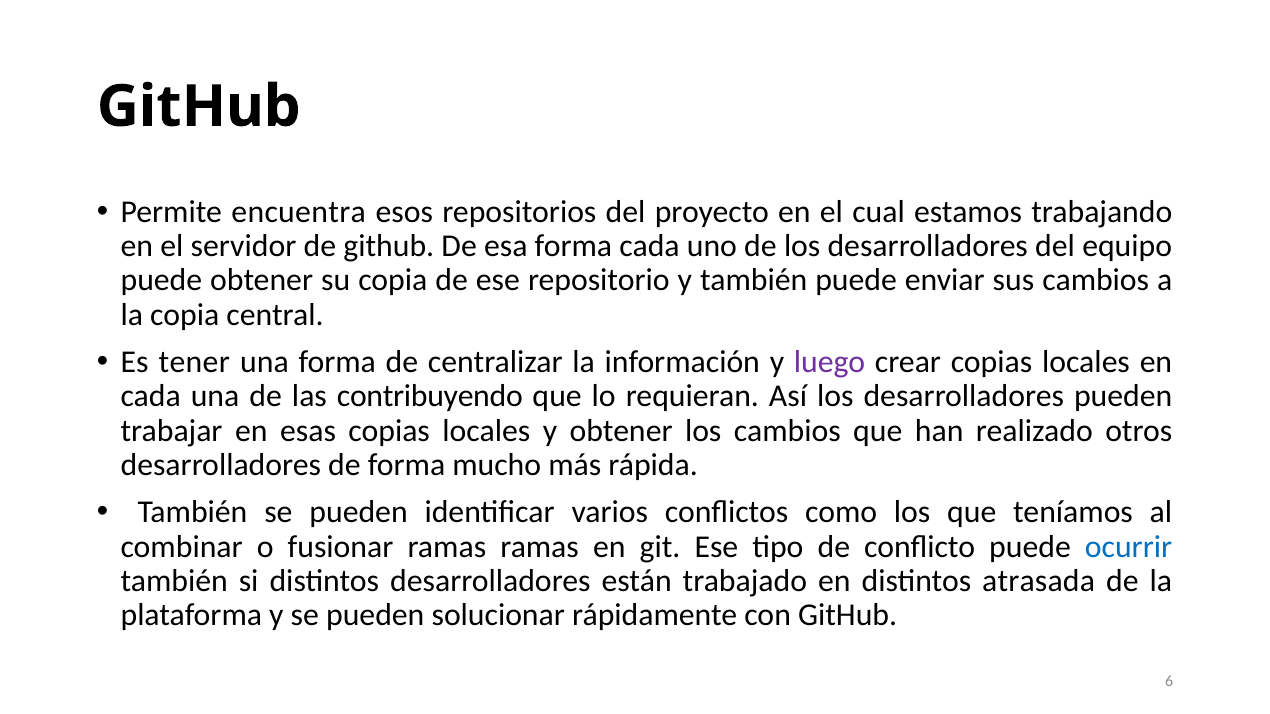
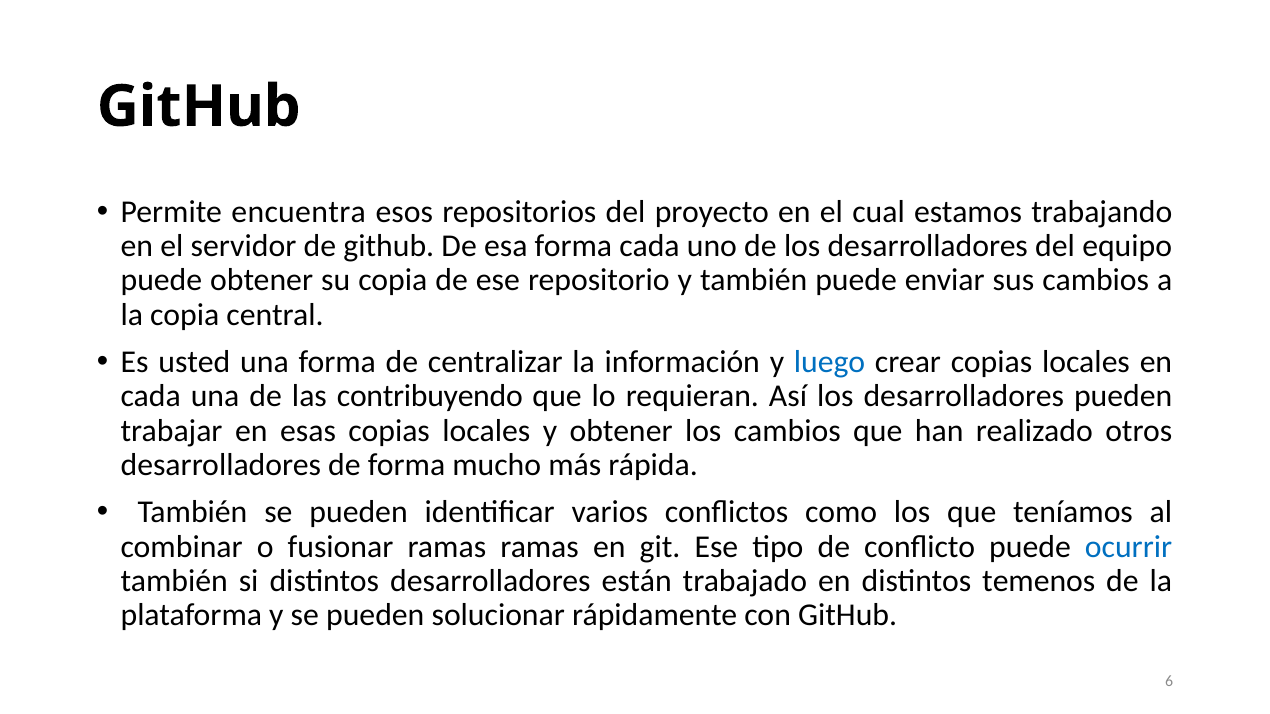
tener: tener -> usted
luego colour: purple -> blue
atrasada: atrasada -> temenos
